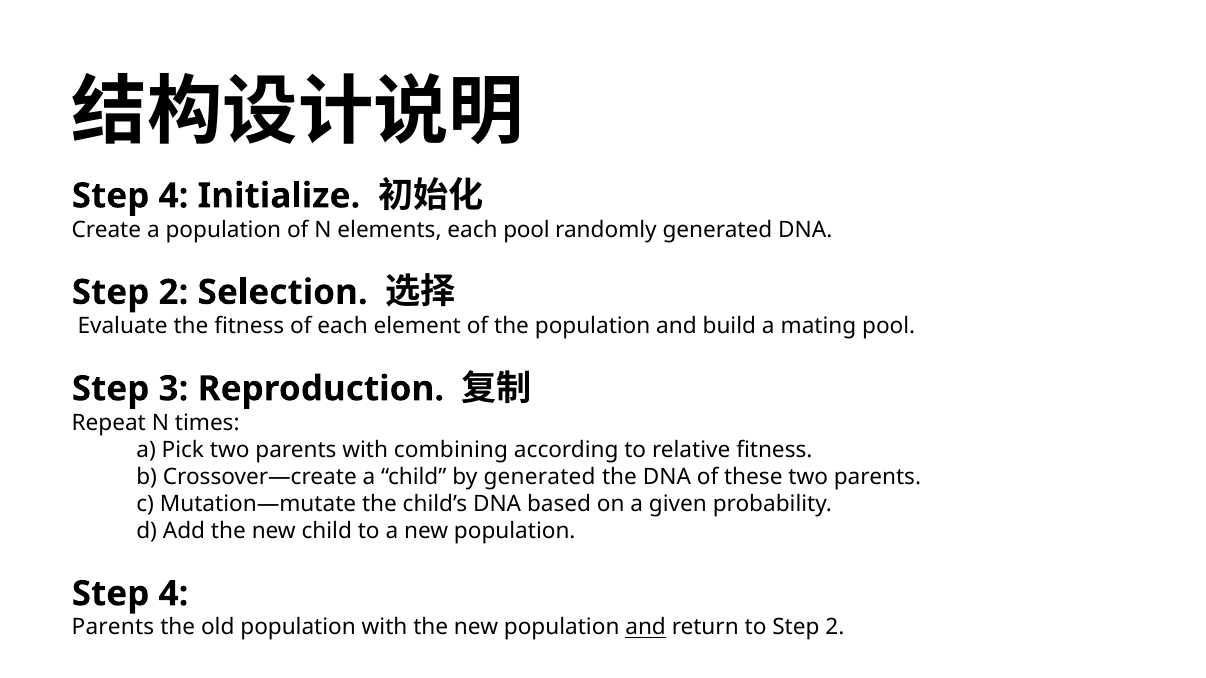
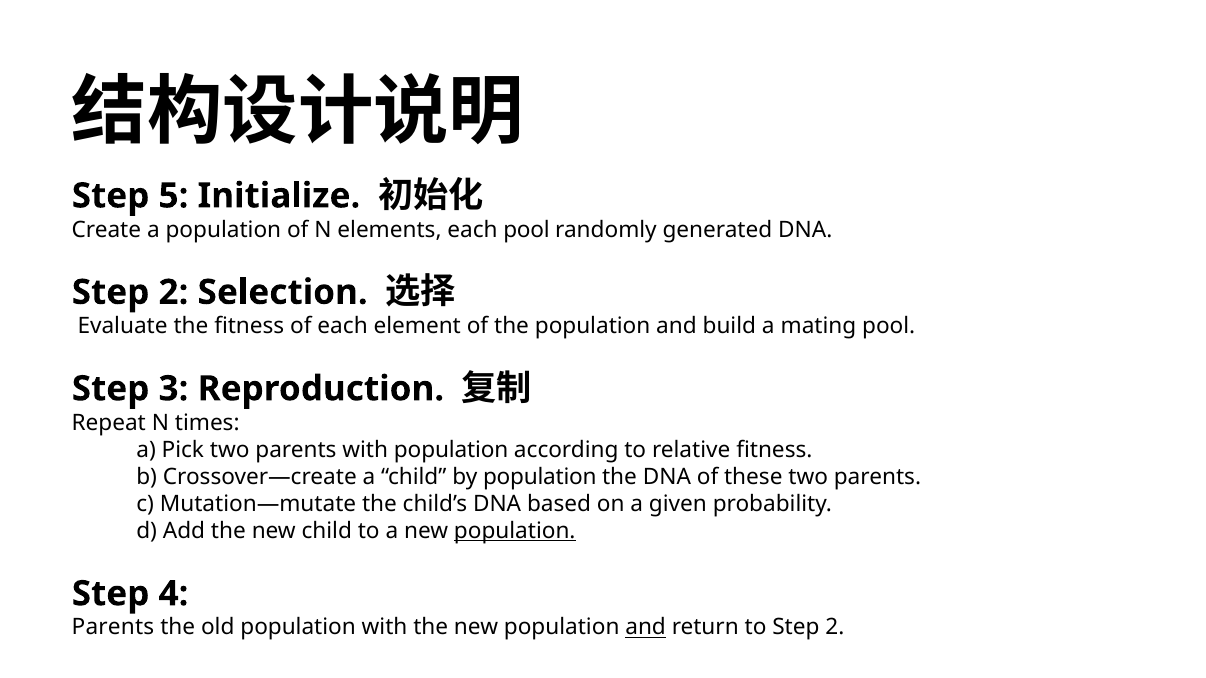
4 at (174, 196): 4 -> 5
with combining: combining -> population
by generated: generated -> population
population at (515, 531) underline: none -> present
